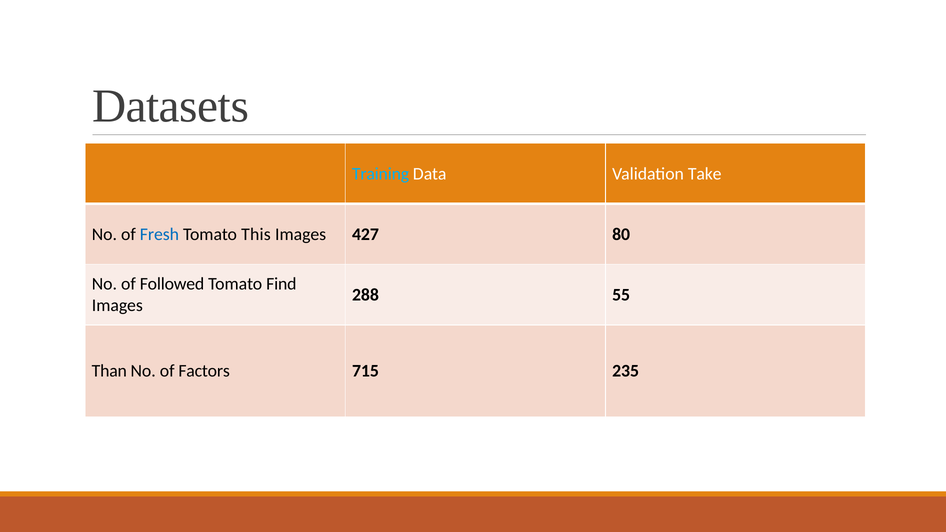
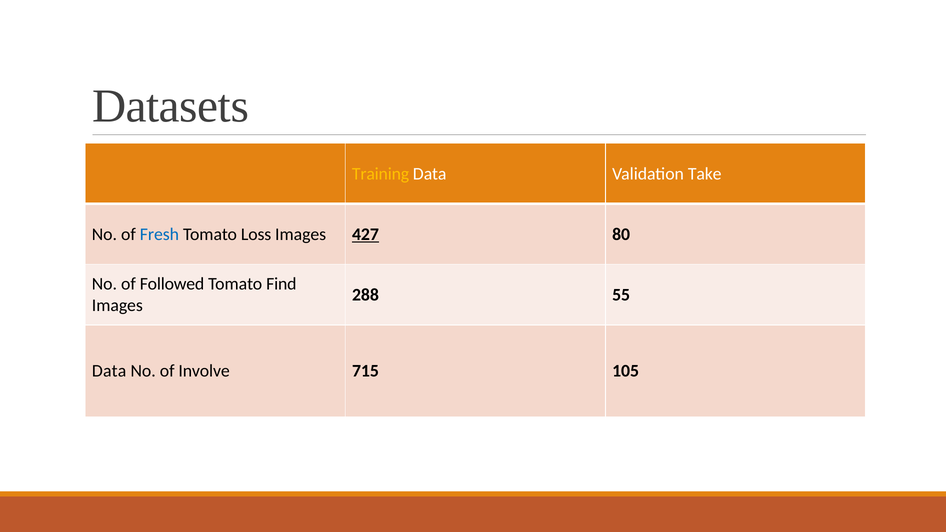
Training colour: light blue -> yellow
This: This -> Loss
427 underline: none -> present
Than at (109, 371): Than -> Data
Factors: Factors -> Involve
235: 235 -> 105
